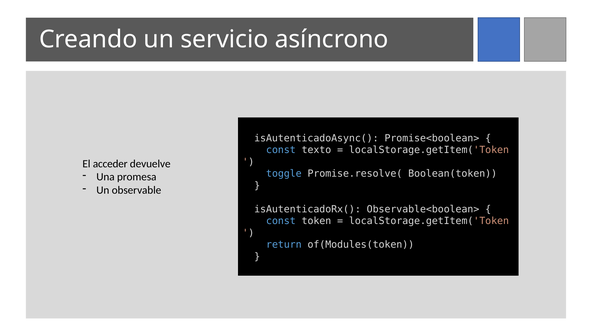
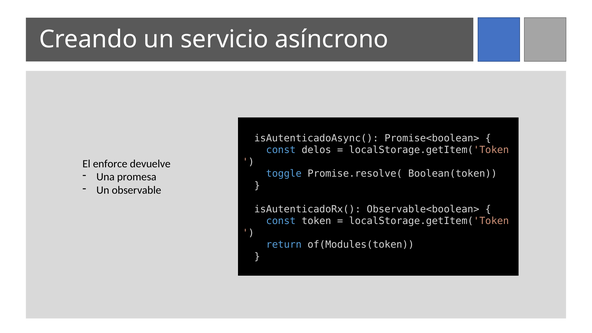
texto: texto -> delos
acceder: acceder -> enforce
